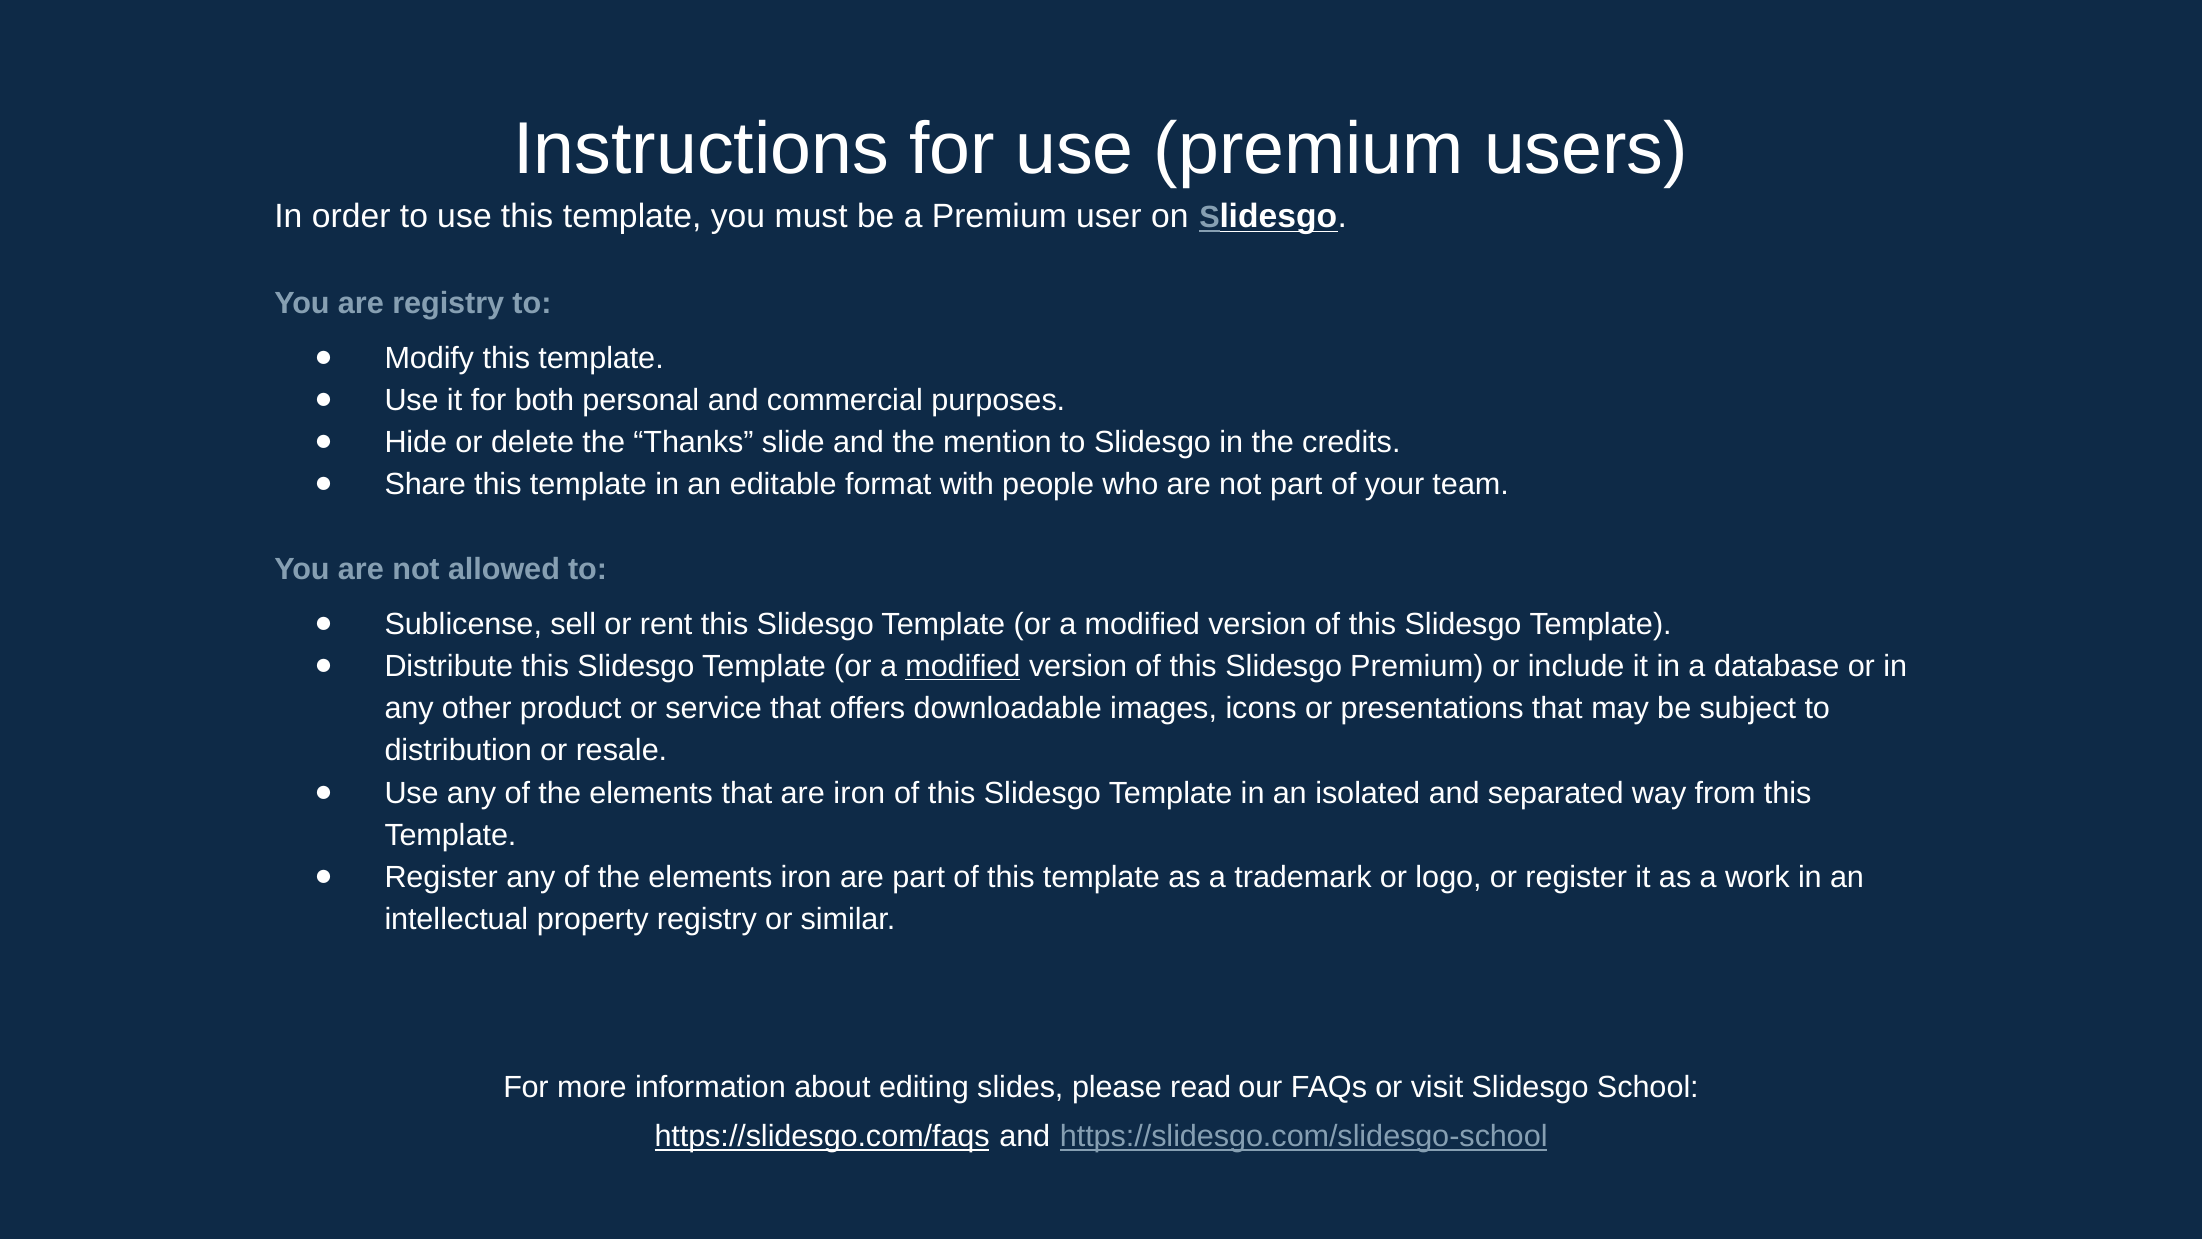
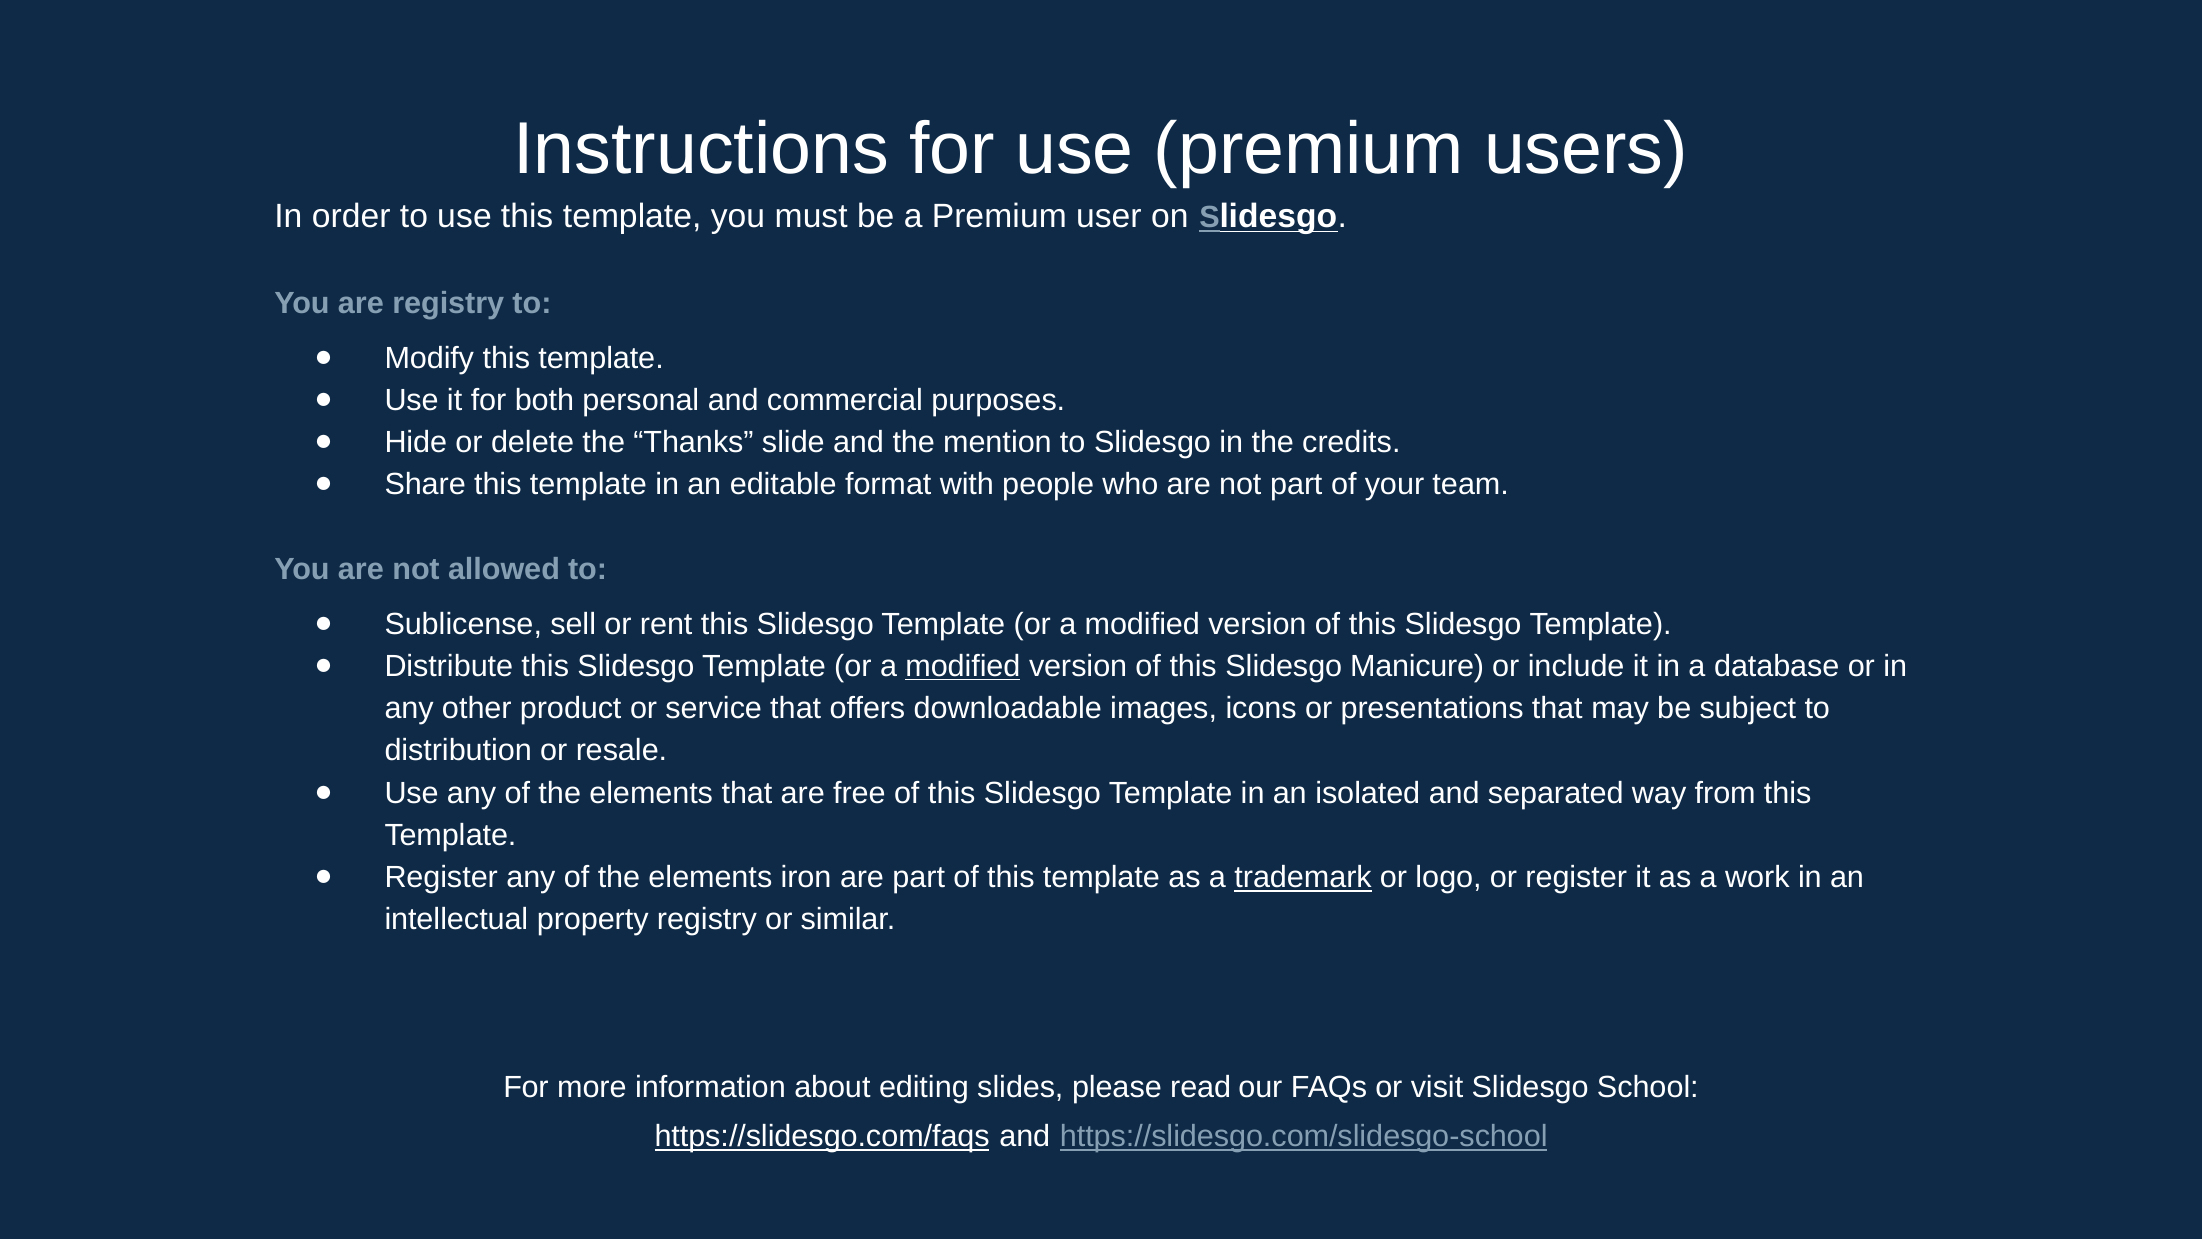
Slidesgo Premium: Premium -> Manicure
are iron: iron -> free
trademark underline: none -> present
